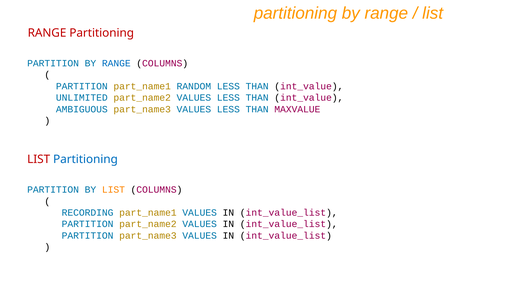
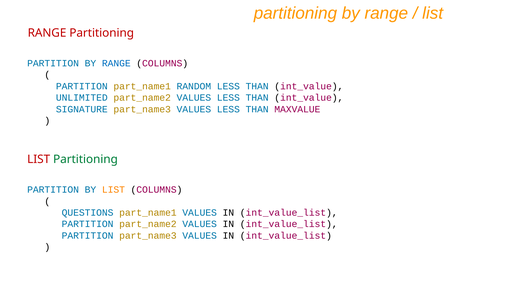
AMBIGUOUS: AMBIGUOUS -> SIGNATURE
Partitioning at (85, 159) colour: blue -> green
RECORDING: RECORDING -> QUESTIONS
